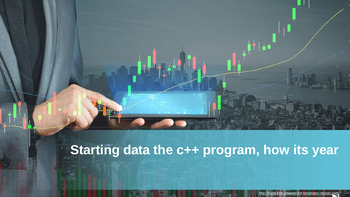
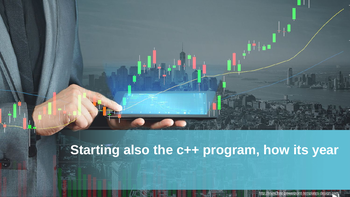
data: data -> also
